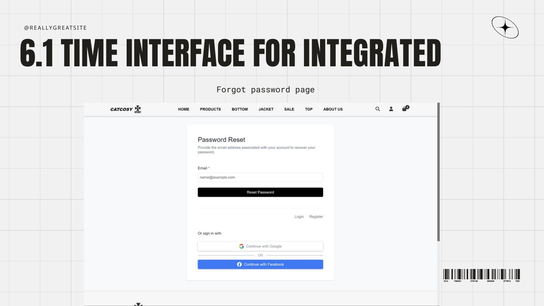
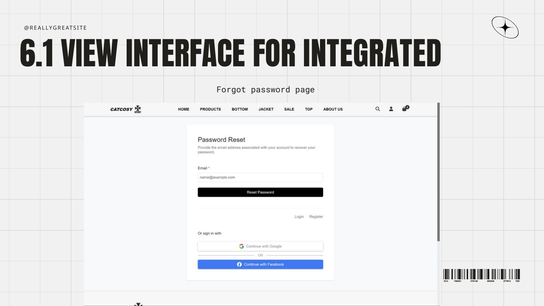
TIME: TIME -> VIEW
